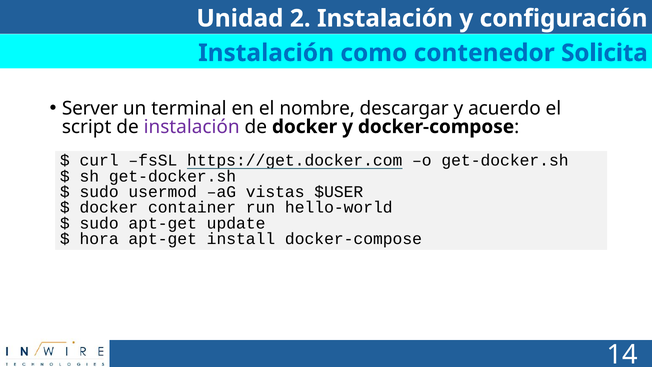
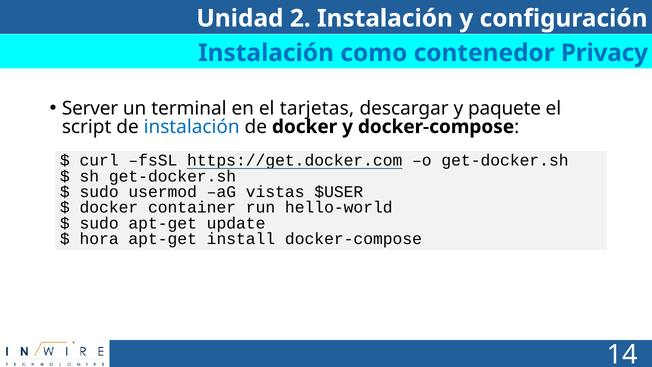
Solicita: Solicita -> Privacy
nombre: nombre -> tarjetas
acuerdo: acuerdo -> paquete
instalación at (192, 127) colour: purple -> blue
